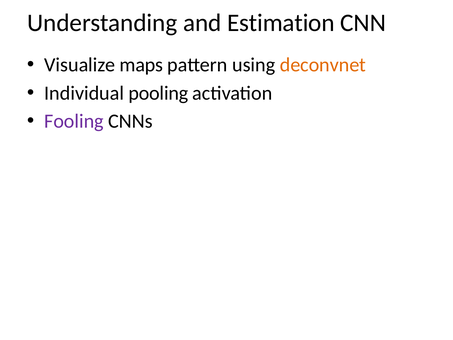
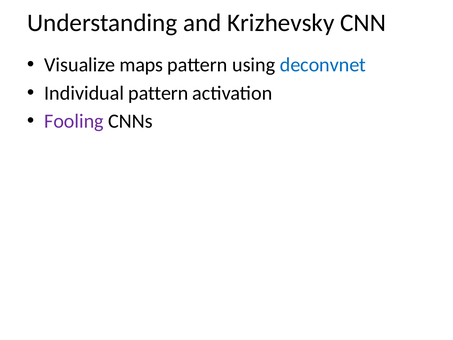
Estimation: Estimation -> Krizhevsky
deconvnet colour: orange -> blue
Individual pooling: pooling -> pattern
